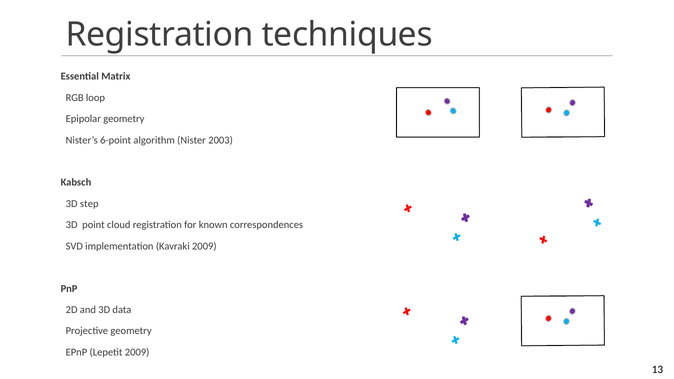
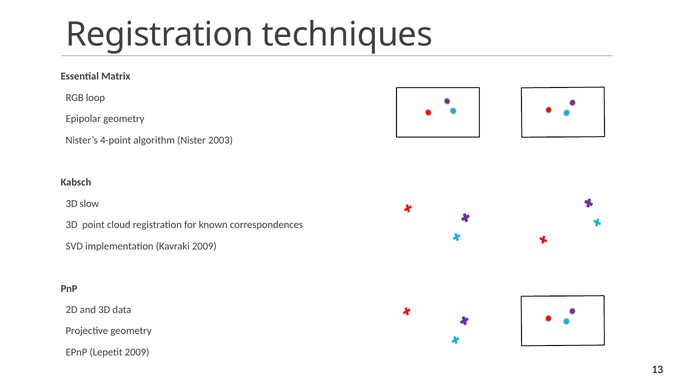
6-point: 6-point -> 4-point
step: step -> slow
